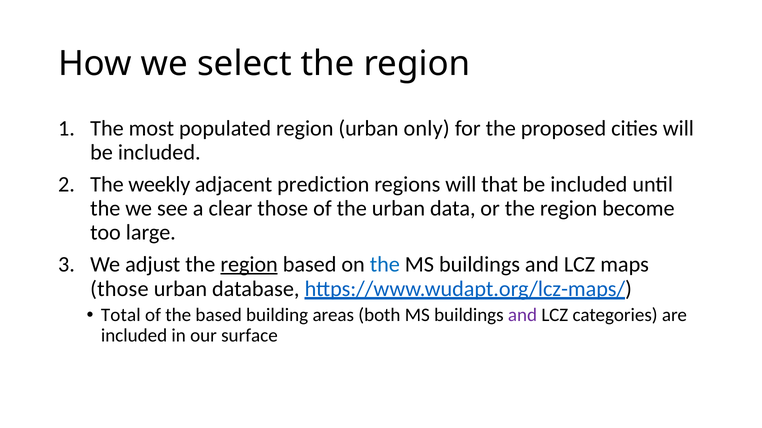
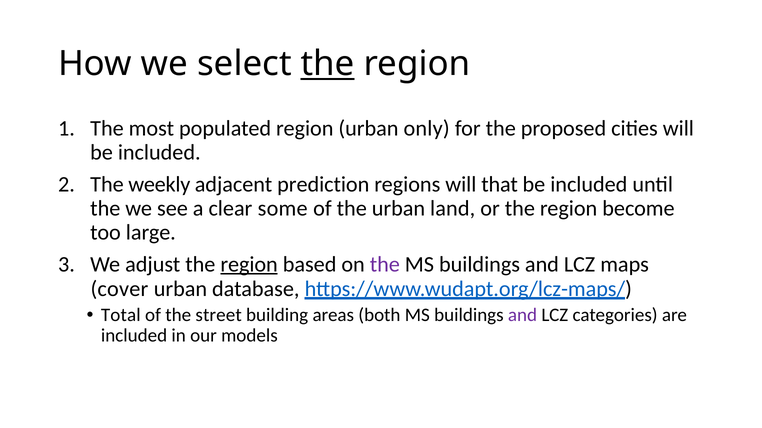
the at (328, 64) underline: none -> present
clear those: those -> some
data: data -> land
the at (385, 265) colour: blue -> purple
those at (119, 289): those -> cover
the based: based -> street
surface: surface -> models
